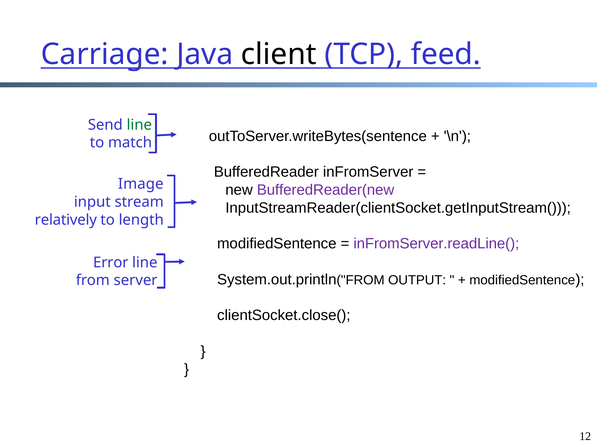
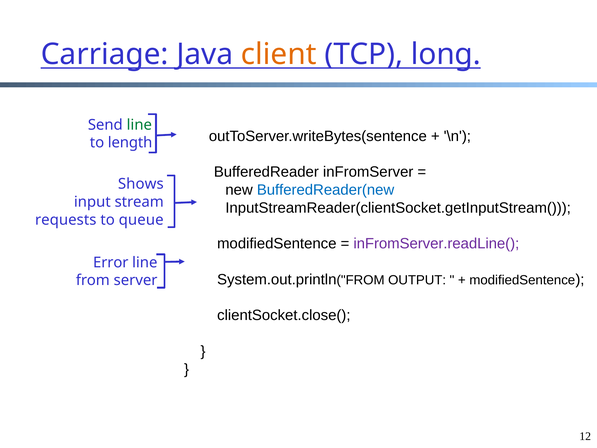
client colour: black -> orange
feed: feed -> long
match: match -> length
Image: Image -> Shows
BufferedReader(new colour: purple -> blue
relatively: relatively -> requests
length: length -> queue
